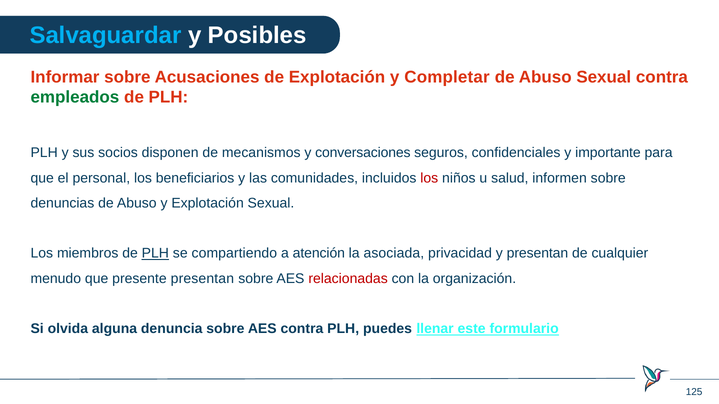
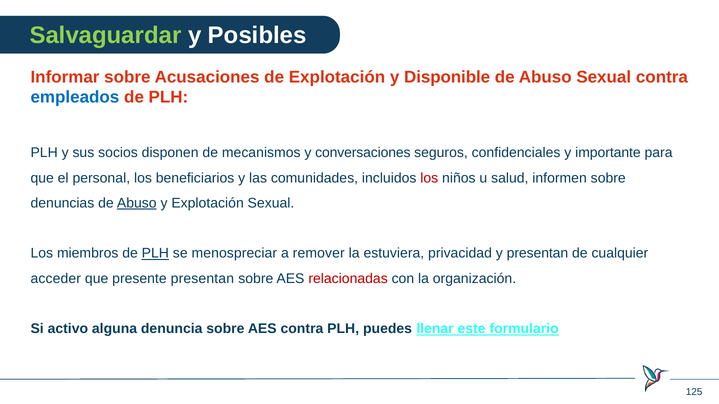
Salvaguardar colour: light blue -> light green
Completar: Completar -> Disponible
empleados colour: green -> blue
Abuso at (137, 203) underline: none -> present
compartiendo: compartiendo -> menospreciar
atención: atención -> remover
asociada: asociada -> estuviera
menudo: menudo -> acceder
olvida: olvida -> activo
